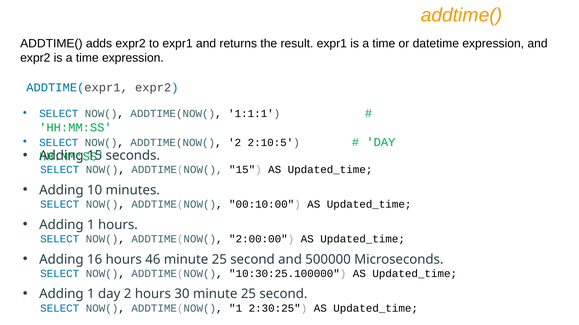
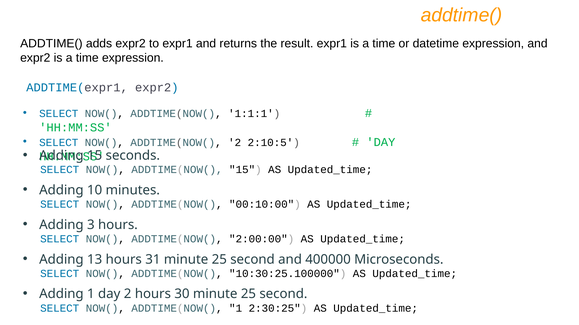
1 at (91, 225): 1 -> 3
16: 16 -> 13
46: 46 -> 31
500000: 500000 -> 400000
